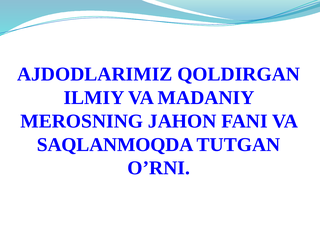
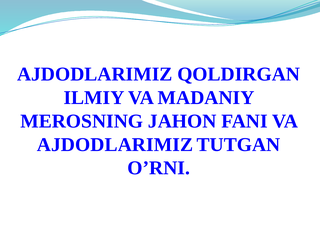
SAQLANMOQDA at (115, 145): SAQLANMOQDA -> AJDODLARIMIZ
